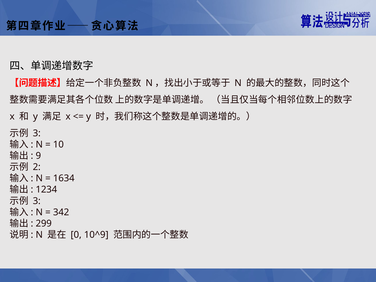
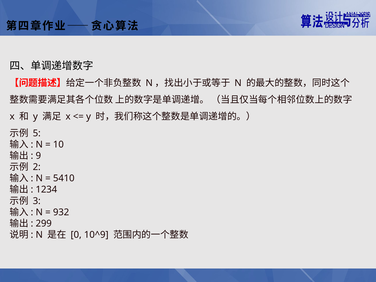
3 at (37, 133): 3 -> 5
1634: 1634 -> 5410
342: 342 -> 932
